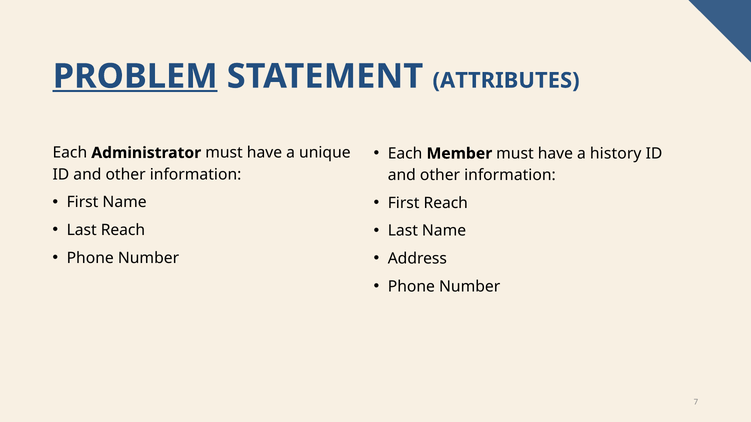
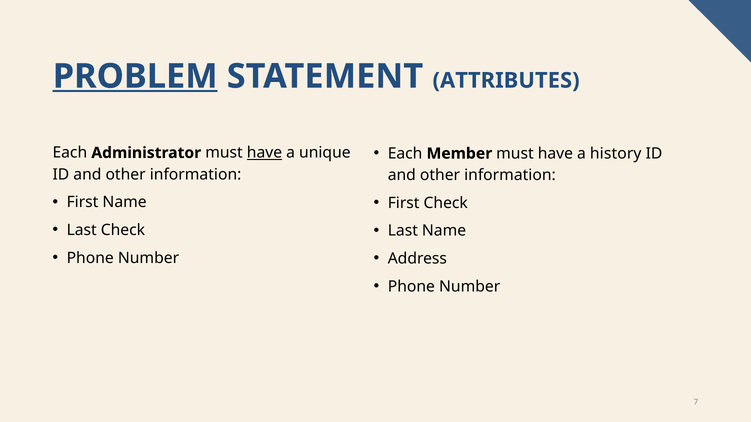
have at (264, 153) underline: none -> present
First Reach: Reach -> Check
Last Reach: Reach -> Check
